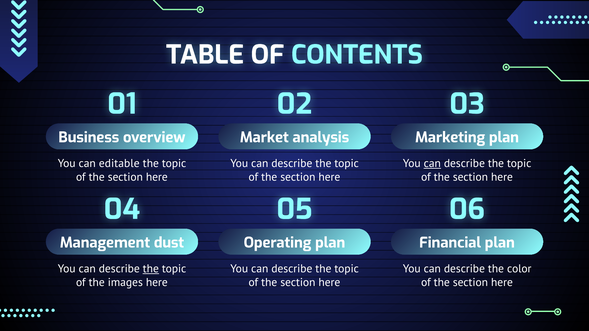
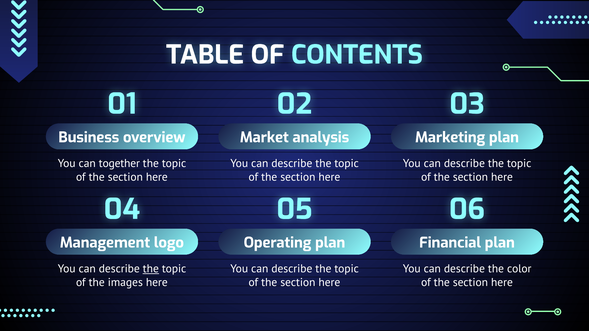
editable: editable -> together
can at (432, 164) underline: present -> none
dust: dust -> logo
